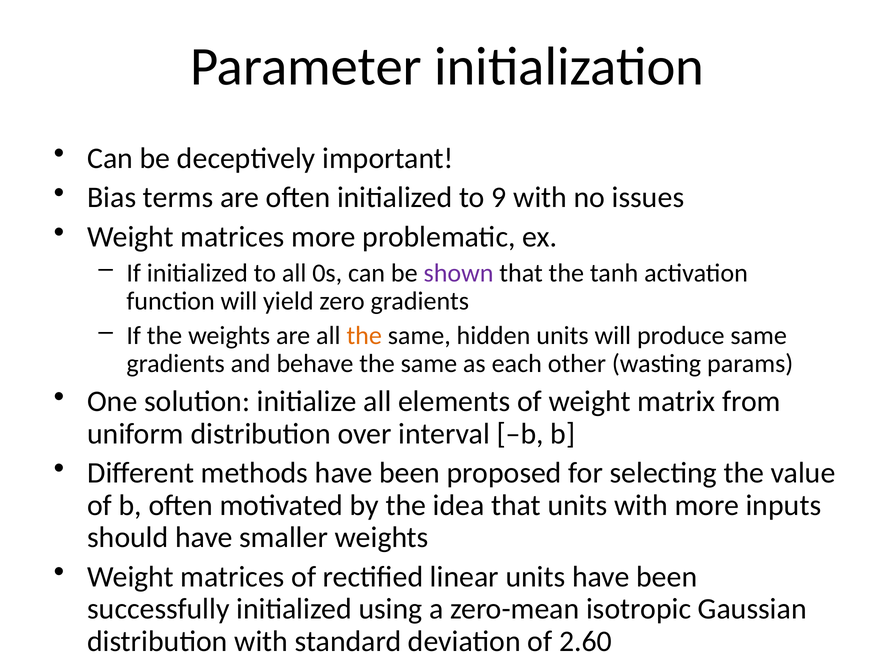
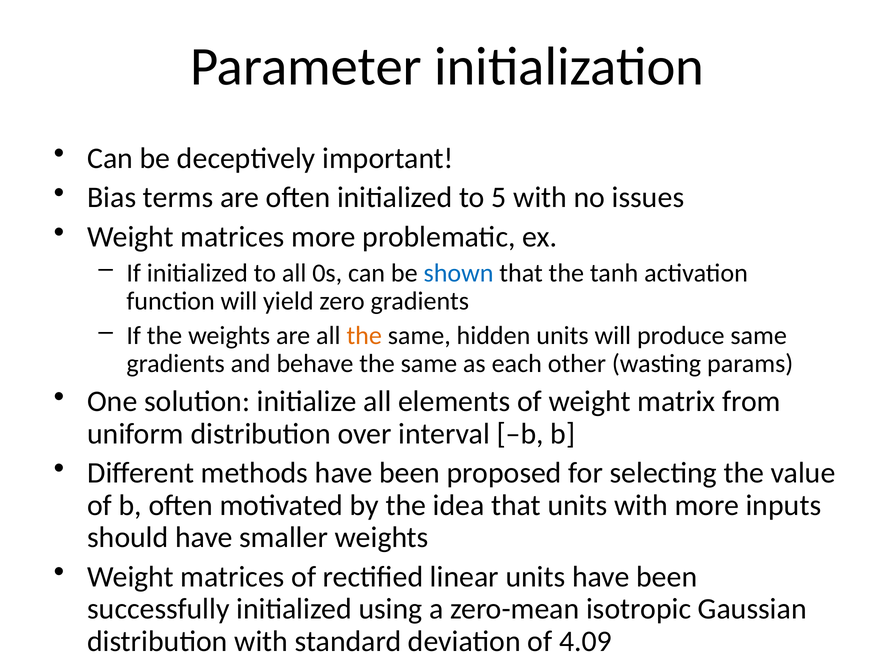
9: 9 -> 5
shown colour: purple -> blue
2.60: 2.60 -> 4.09
